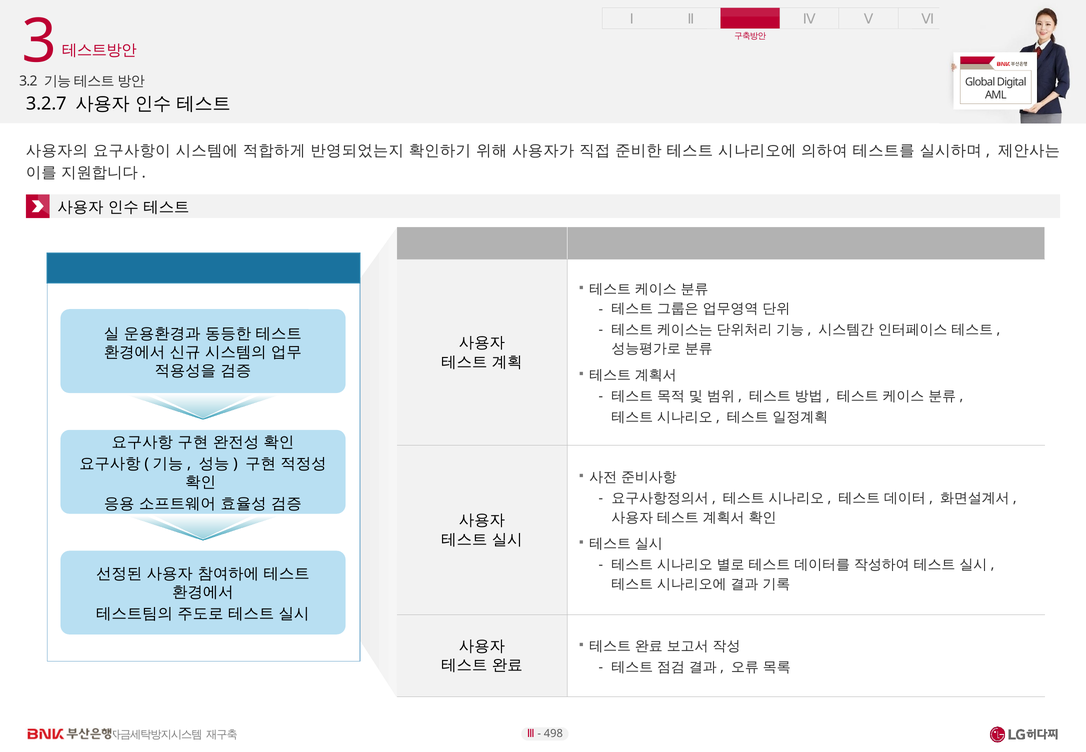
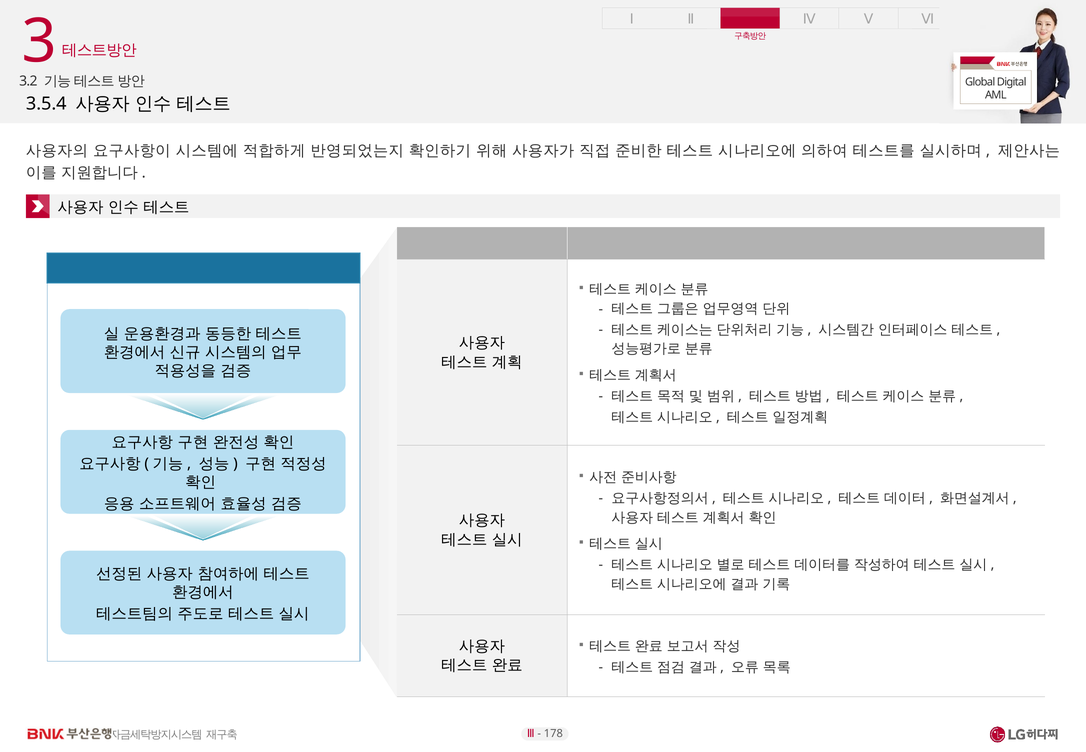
3.2.7: 3.2.7 -> 3.5.4
498: 498 -> 178
